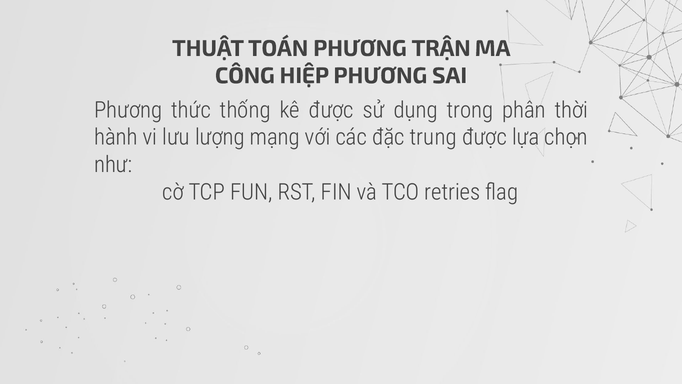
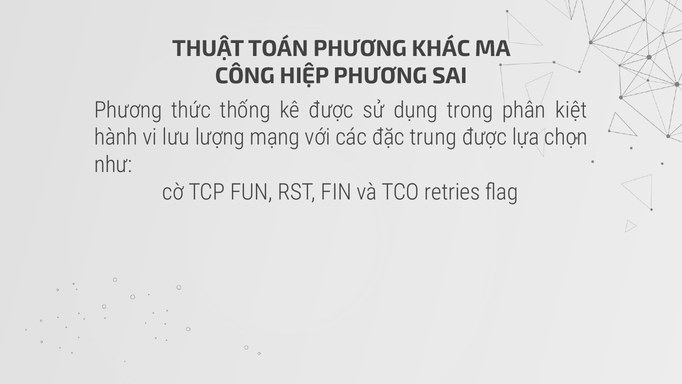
TRẬN: TRẬN -> KHÁC
thời: thời -> kiệt
